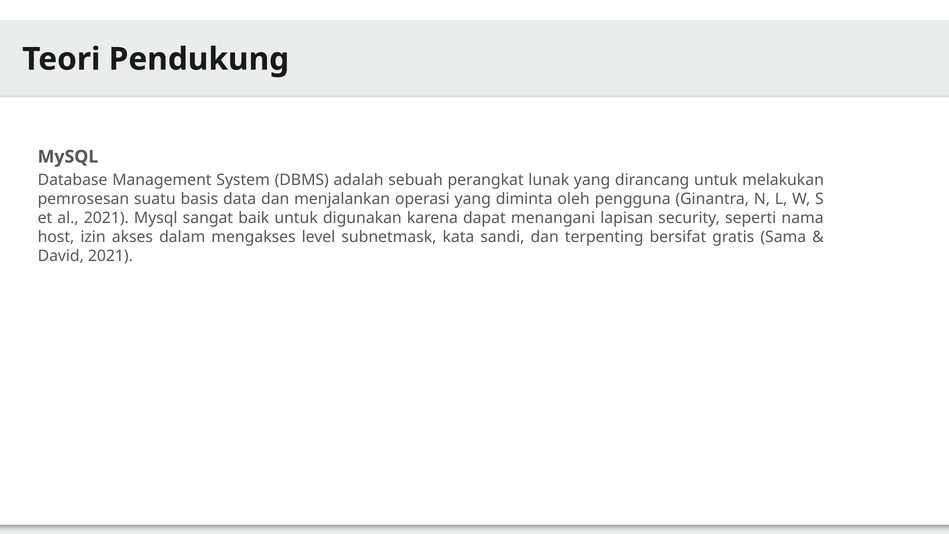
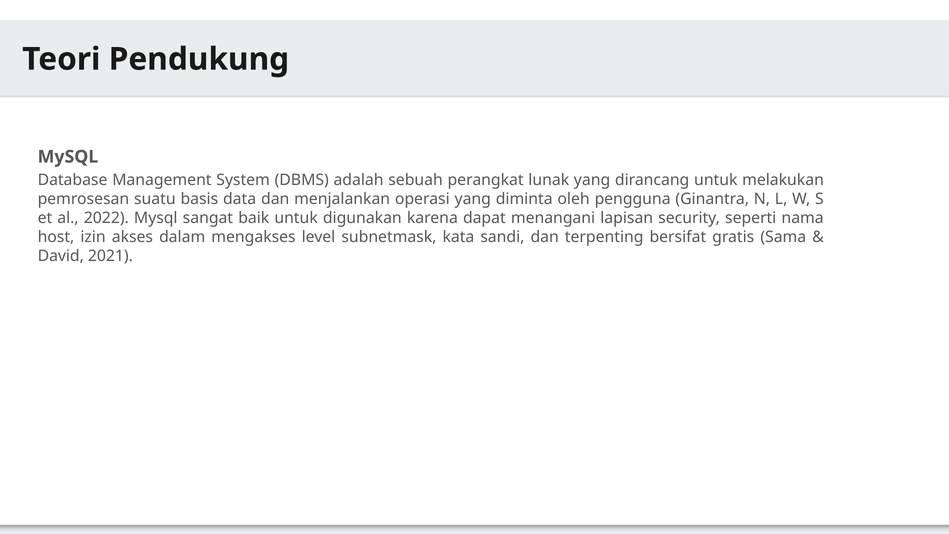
al 2021: 2021 -> 2022
